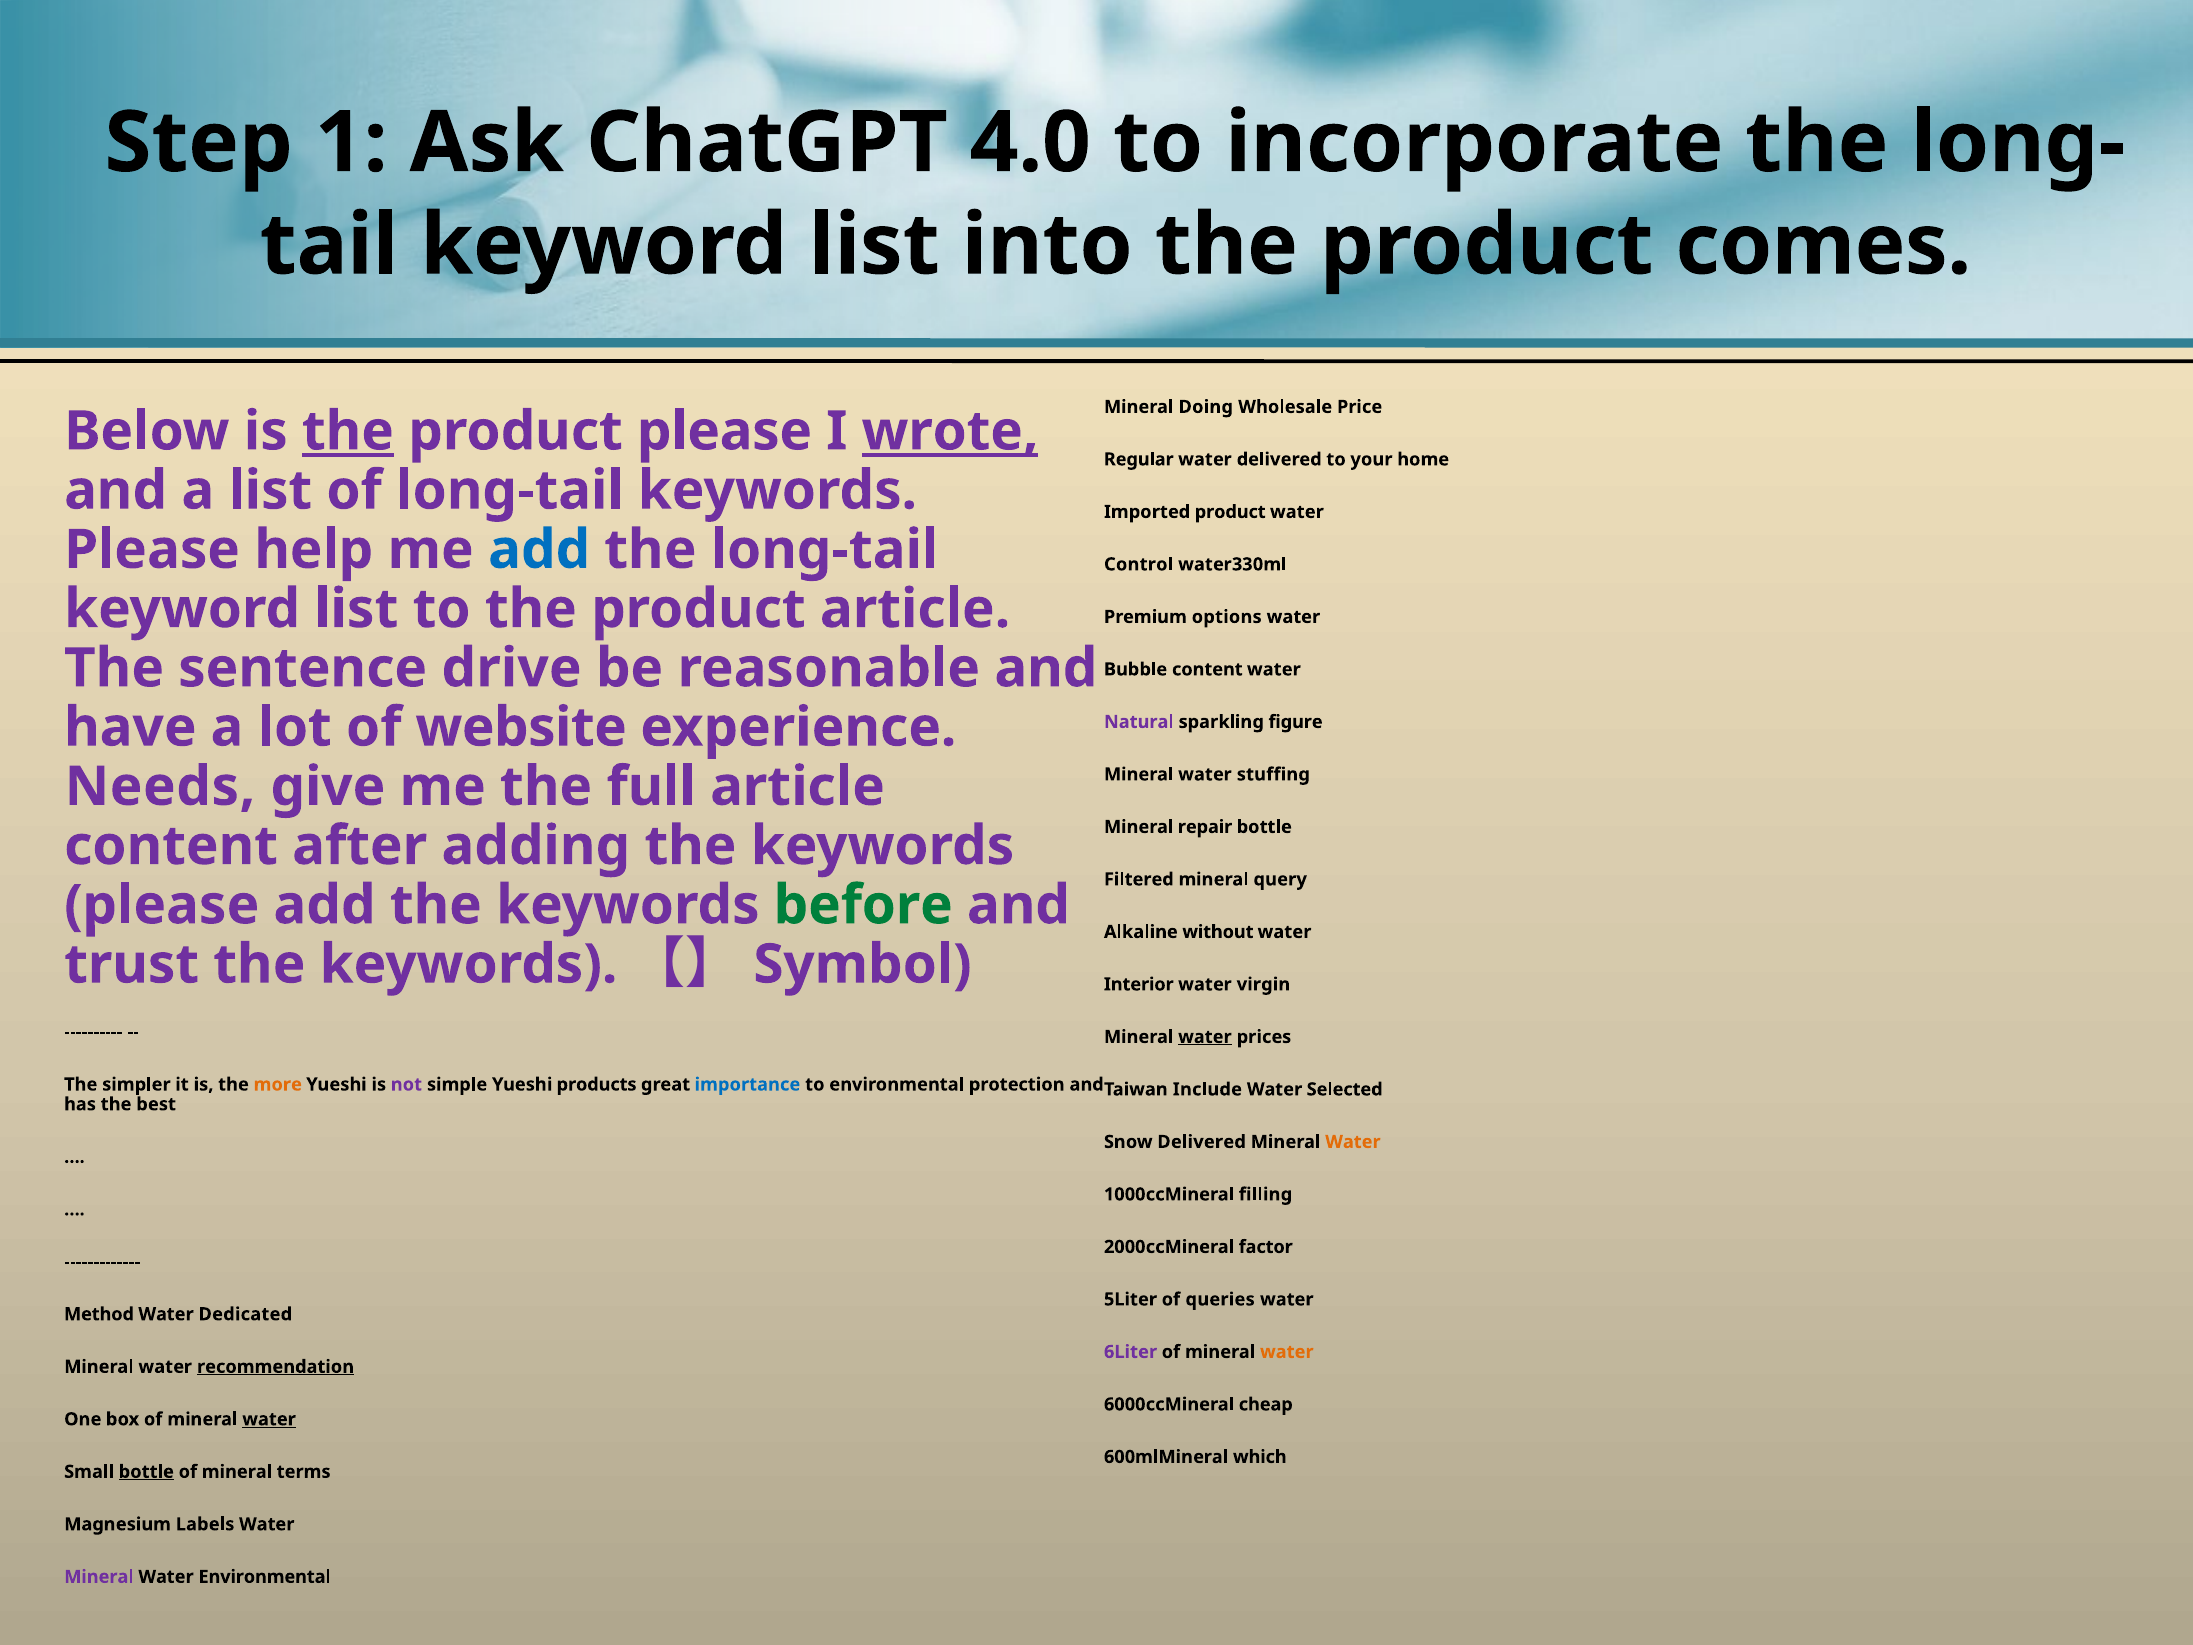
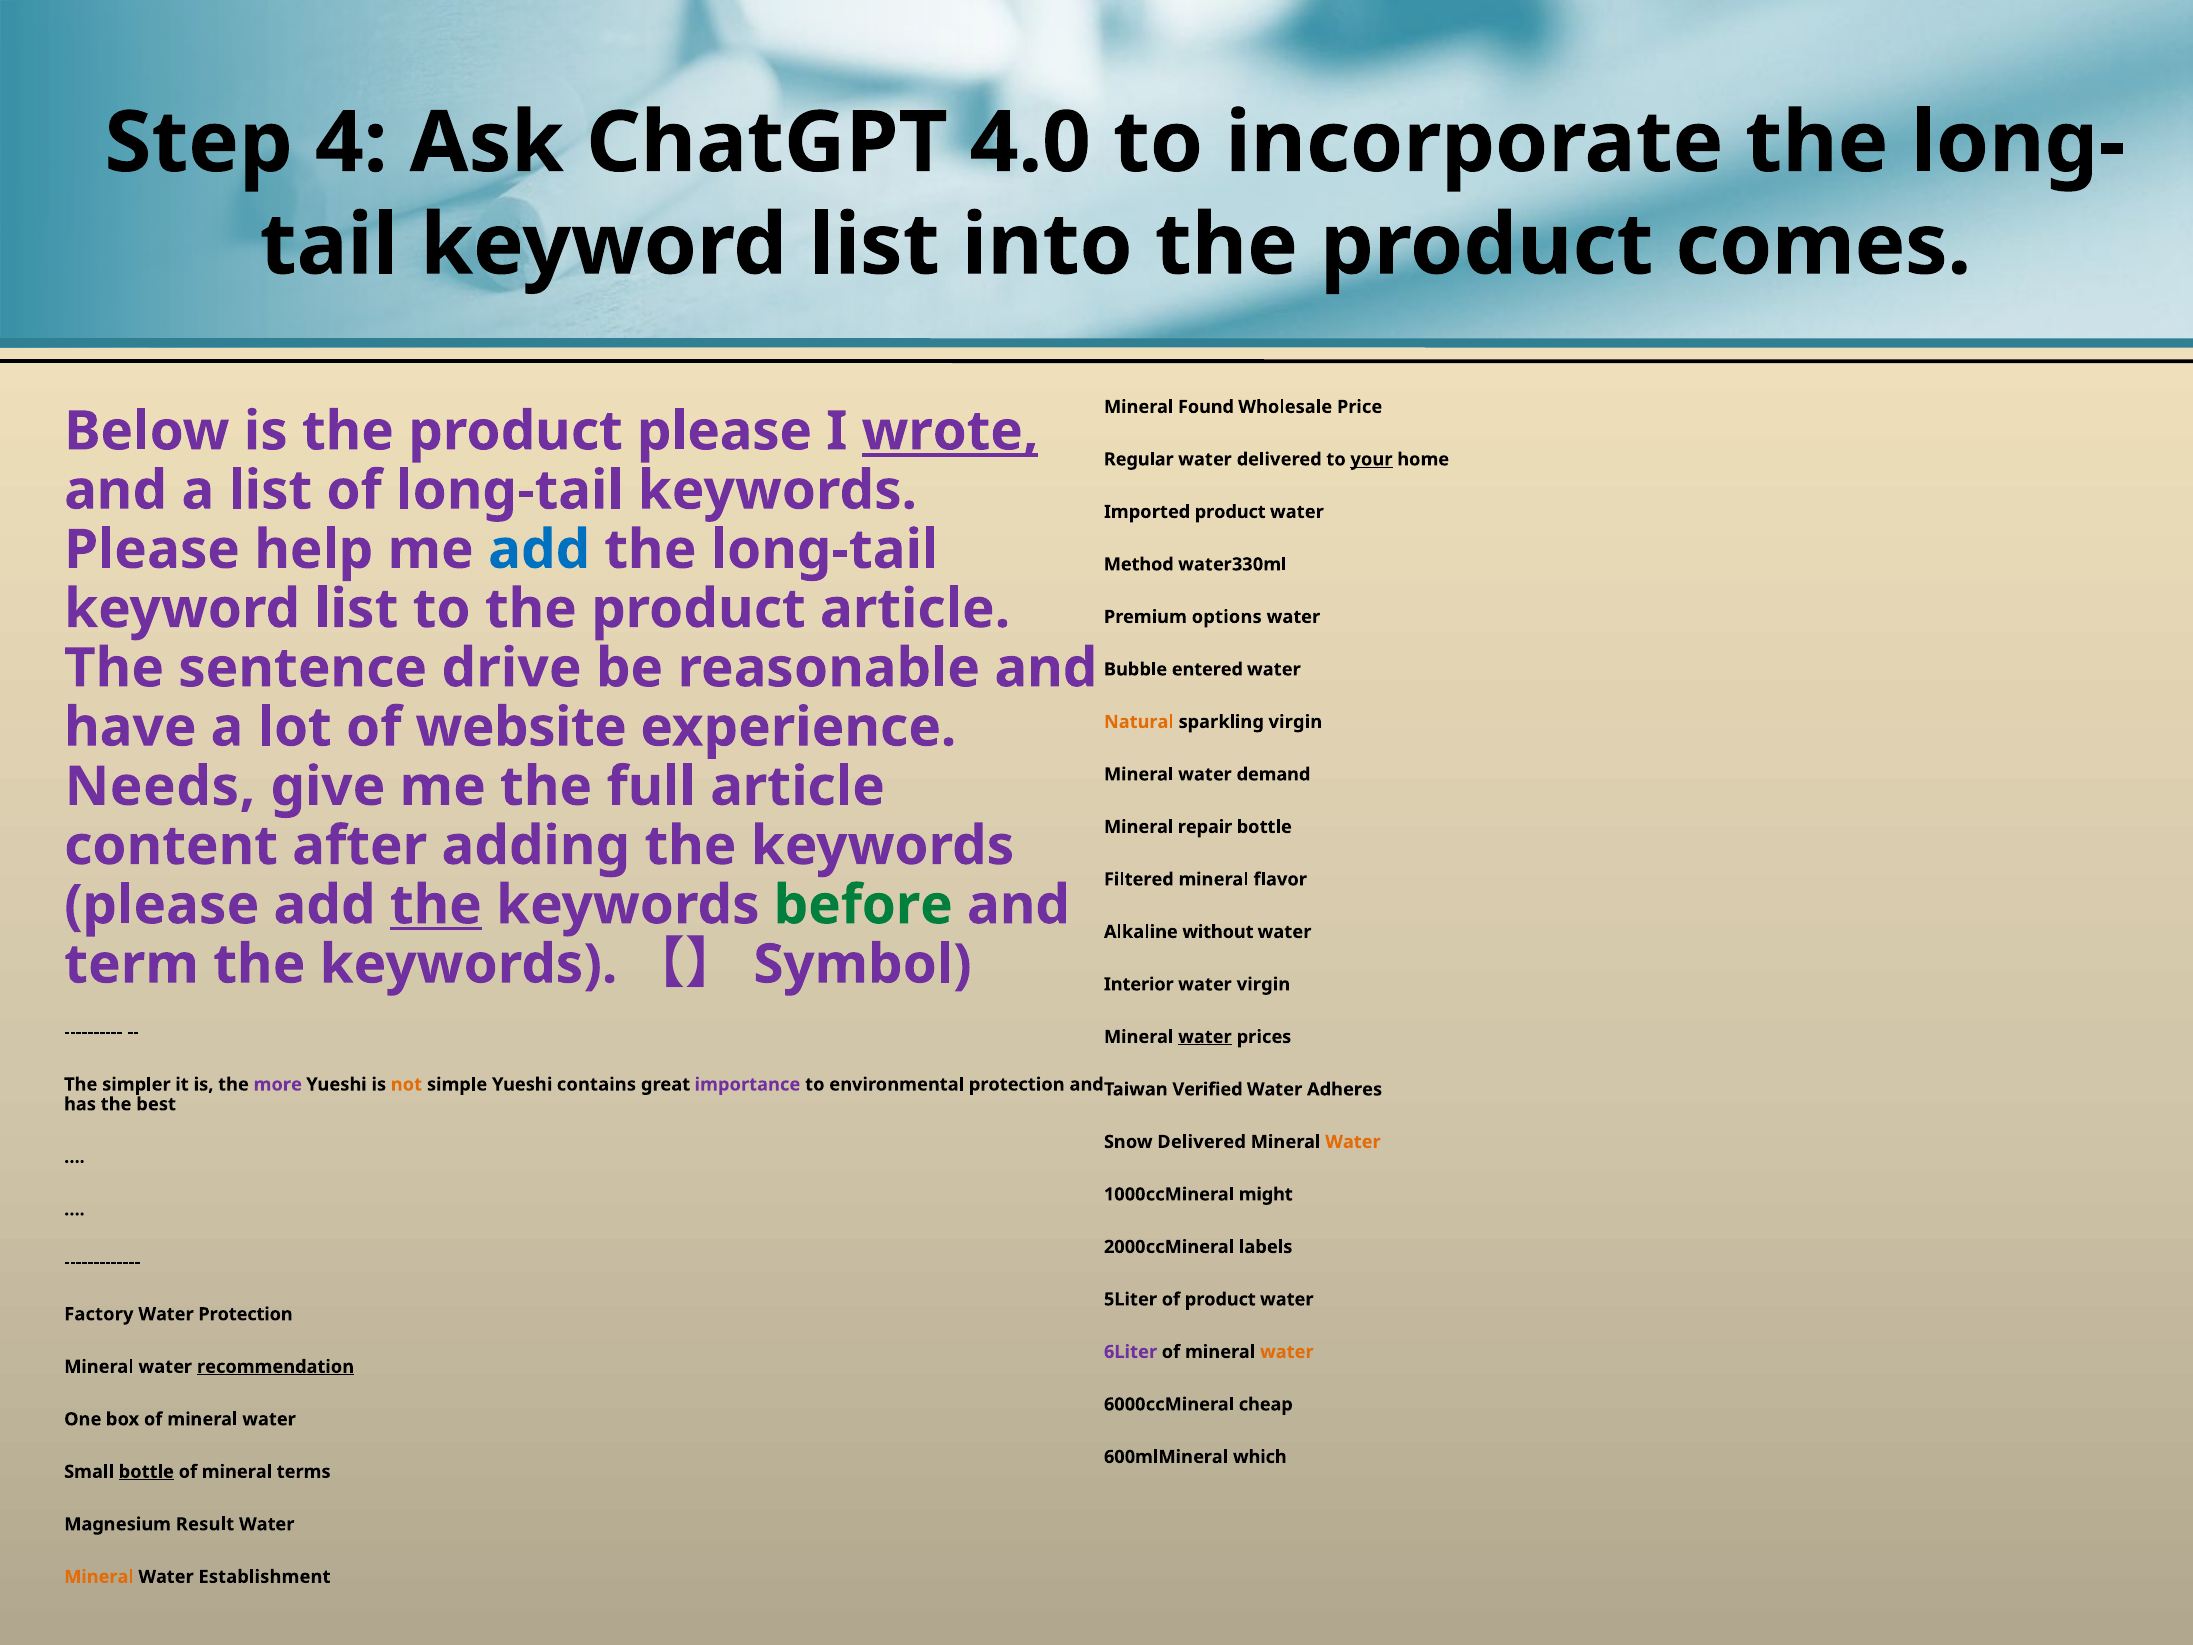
1: 1 -> 4
Doing: Doing -> Found
the at (348, 431) underline: present -> none
your underline: none -> present
Control: Control -> Method
Bubble content: content -> entered
Natural colour: purple -> orange
sparkling figure: figure -> virgin
stuffing: stuffing -> demand
query: query -> flavor
the at (436, 905) underline: none -> present
trust: trust -> term
more colour: orange -> purple
not colour: purple -> orange
products: products -> contains
importance colour: blue -> purple
Include: Include -> Verified
Selected: Selected -> Adheres
filling: filling -> might
factor: factor -> labels
of queries: queries -> product
Method: Method -> Factory
Water Dedicated: Dedicated -> Protection
water at (269, 1419) underline: present -> none
Labels: Labels -> Result
Mineral at (99, 1577) colour: purple -> orange
Water Environmental: Environmental -> Establishment
